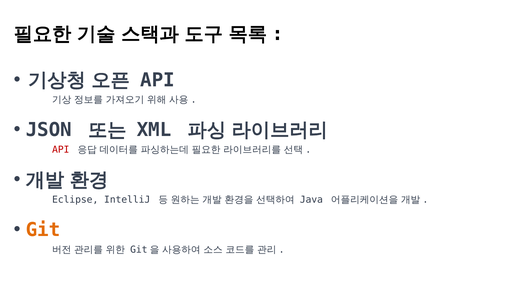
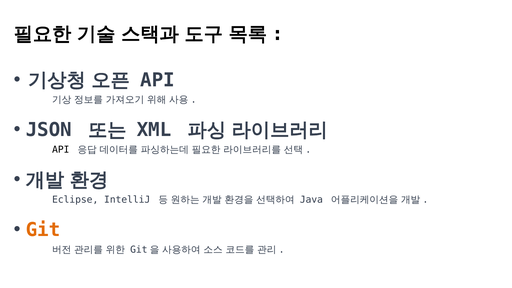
API at (61, 150) colour: red -> black
